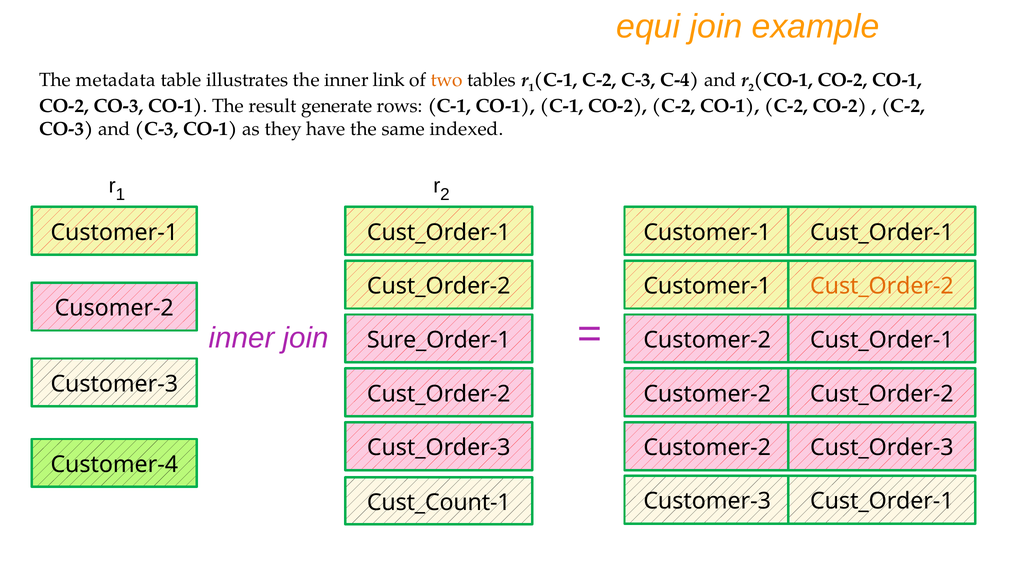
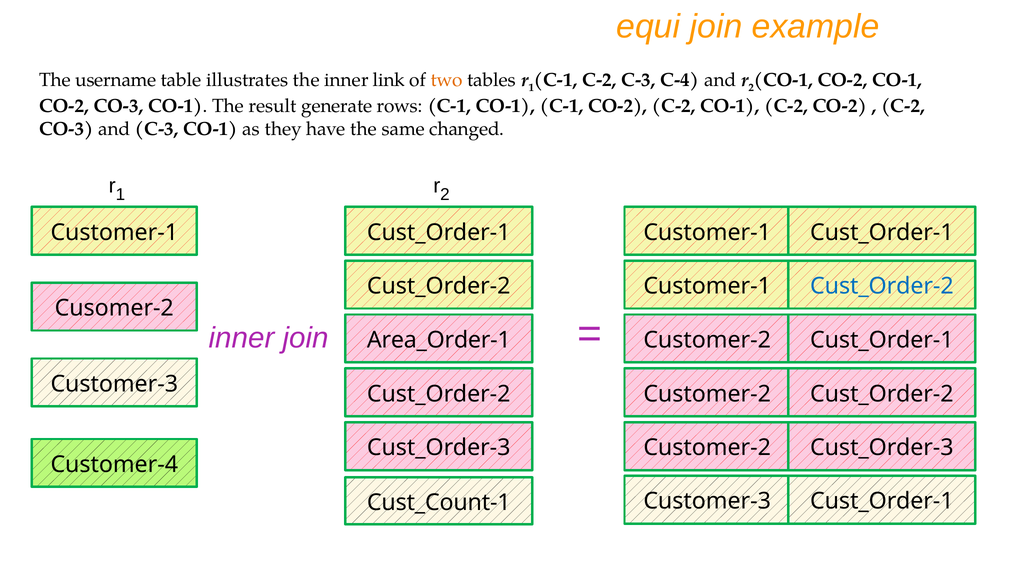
metadata: metadata -> username
indexed: indexed -> changed
Cust_Order-2 at (882, 286) colour: orange -> blue
Sure_Order-1: Sure_Order-1 -> Area_Order-1
